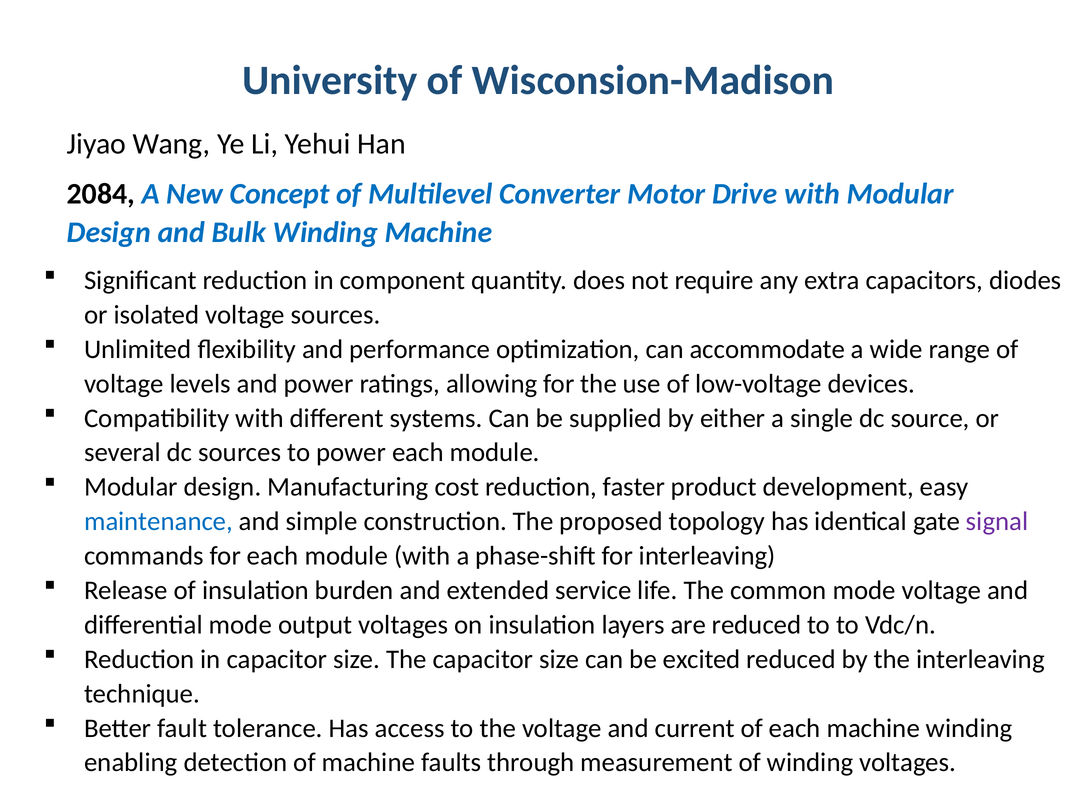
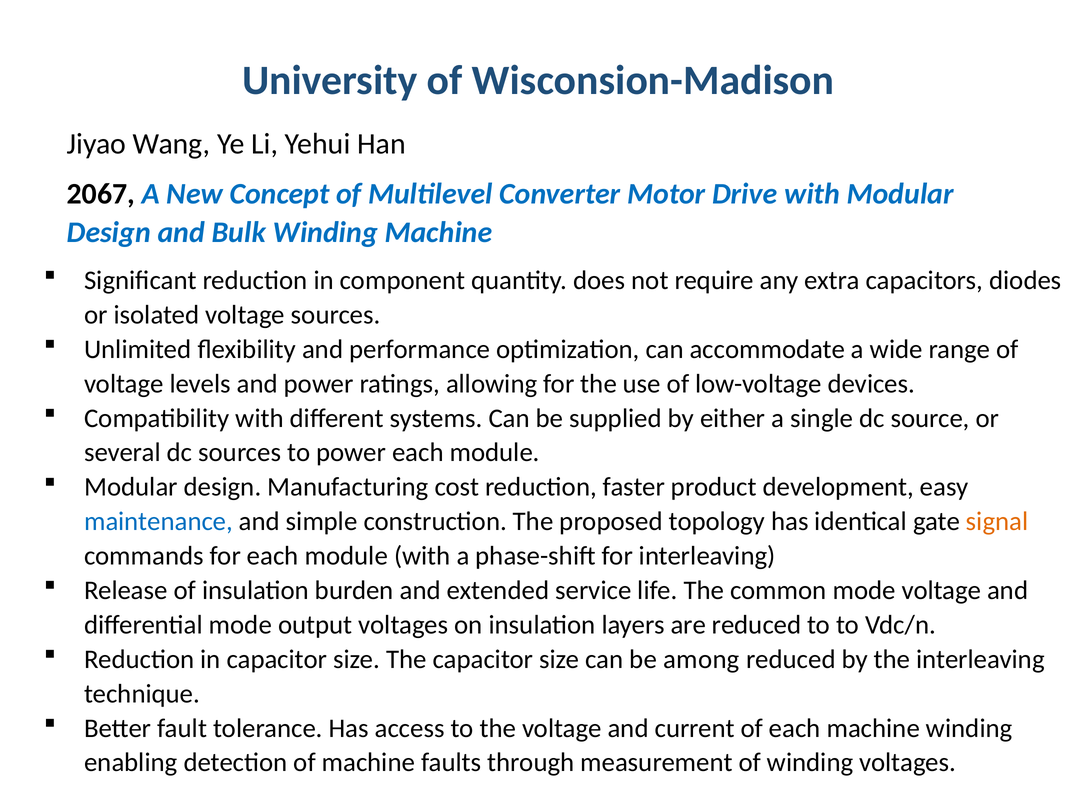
2084: 2084 -> 2067
signal colour: purple -> orange
excited: excited -> among
